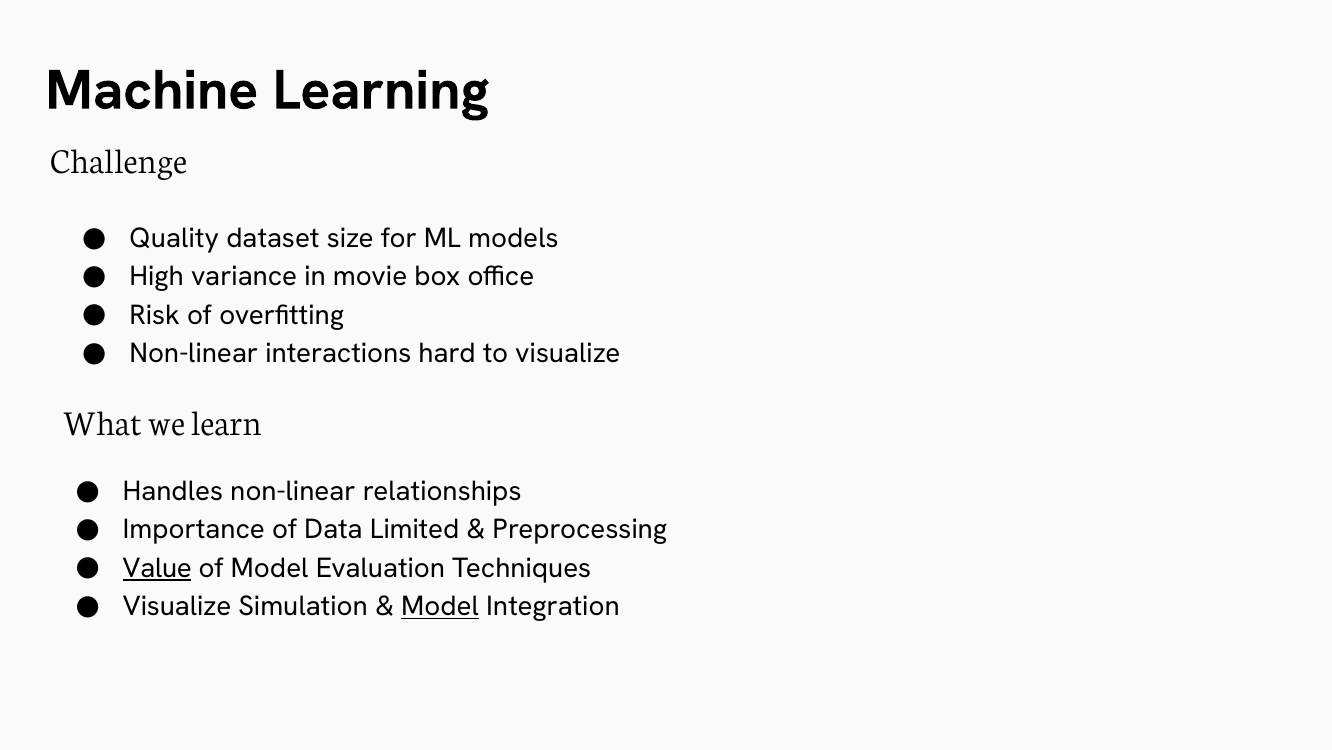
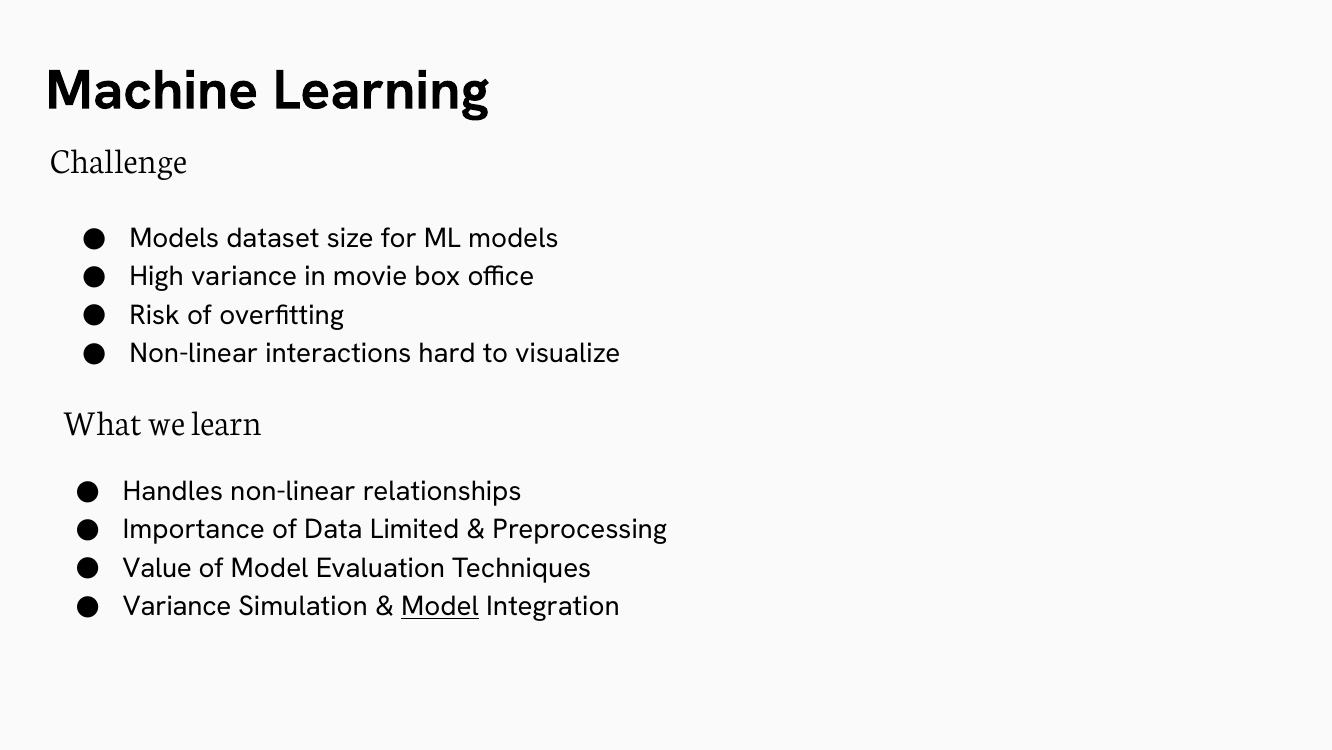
Quality at (174, 238): Quality -> Models
Value underline: present -> none
Visualize at (177, 606): Visualize -> Variance
